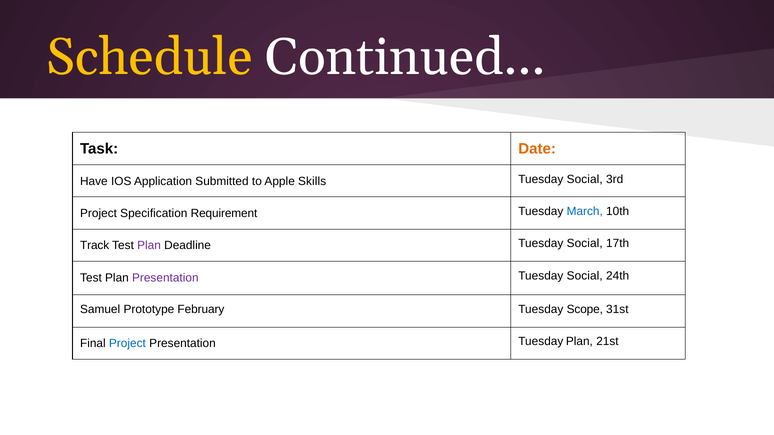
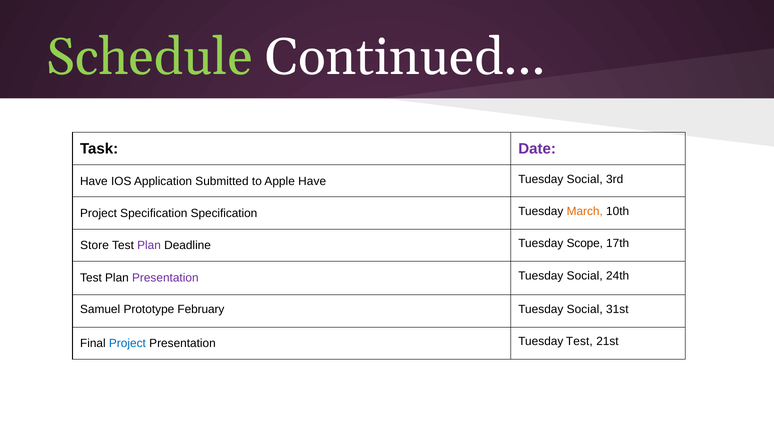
Schedule colour: yellow -> light green
Date colour: orange -> purple
Apple Skills: Skills -> Have
Specification Requirement: Requirement -> Specification
March colour: blue -> orange
Track: Track -> Store
Deadline Tuesday Social: Social -> Scope
Scope at (585, 310): Scope -> Social
Tuesday Plan: Plan -> Test
